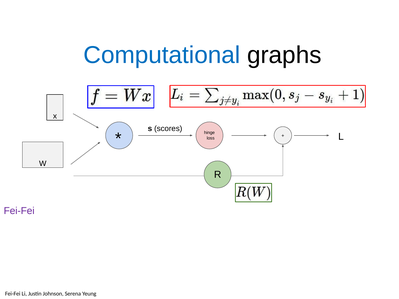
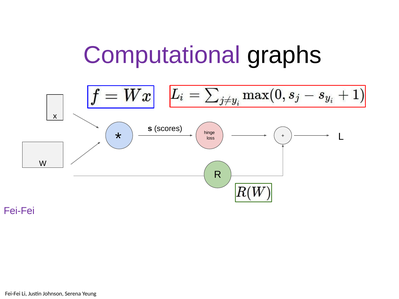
Computational colour: blue -> purple
